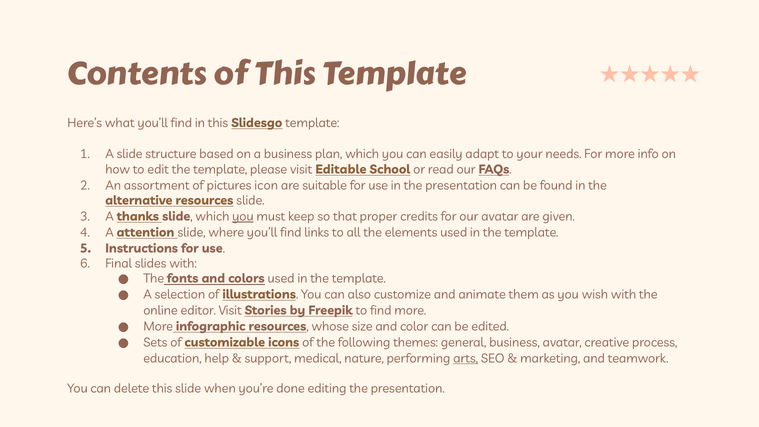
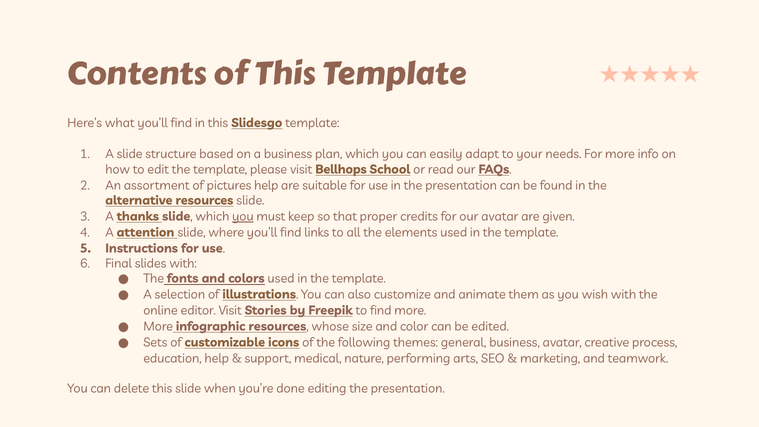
Editable: Editable -> Bellhops
pictures icon: icon -> help
arts underline: present -> none
